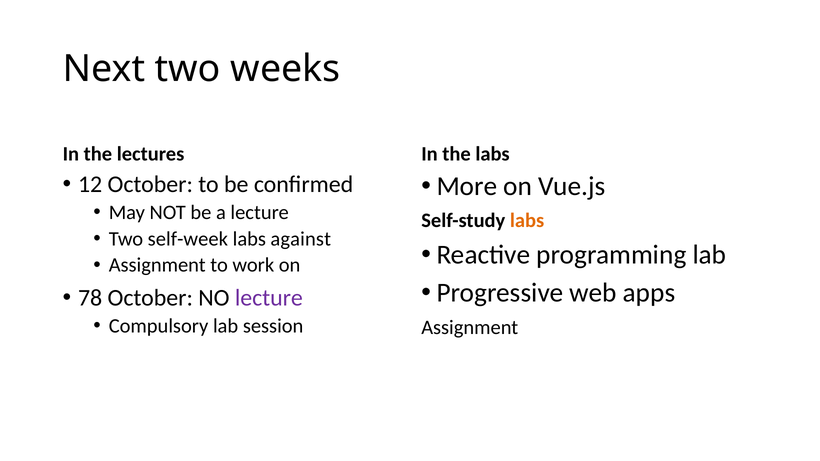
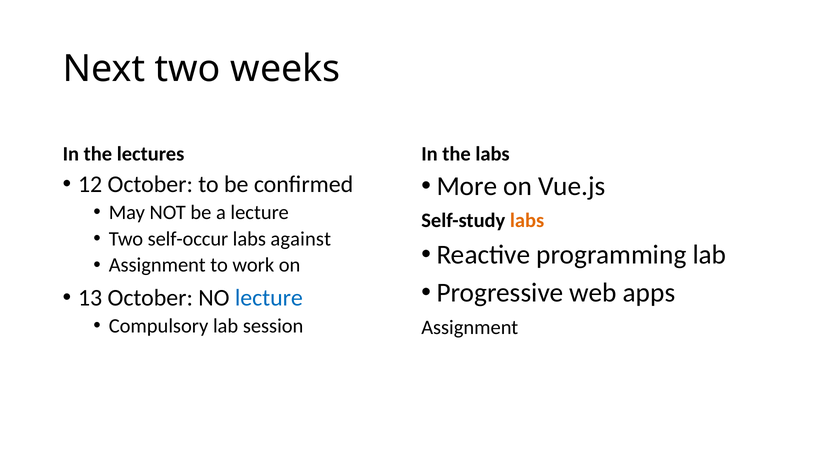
self-week: self-week -> self-occur
78: 78 -> 13
lecture at (269, 298) colour: purple -> blue
